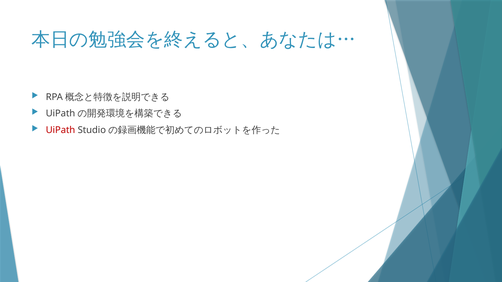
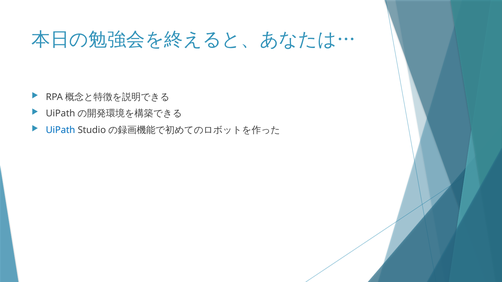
UiPath colour: red -> blue
